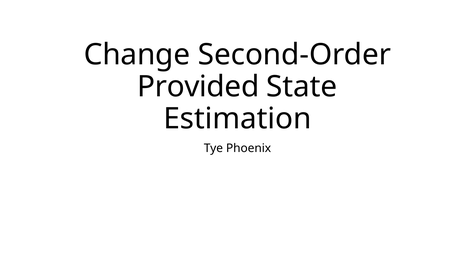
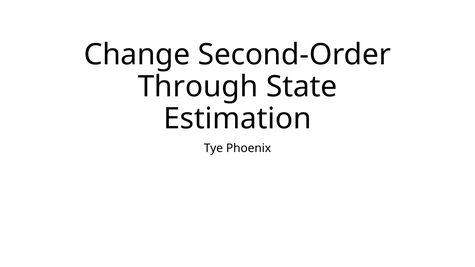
Provided: Provided -> Through
